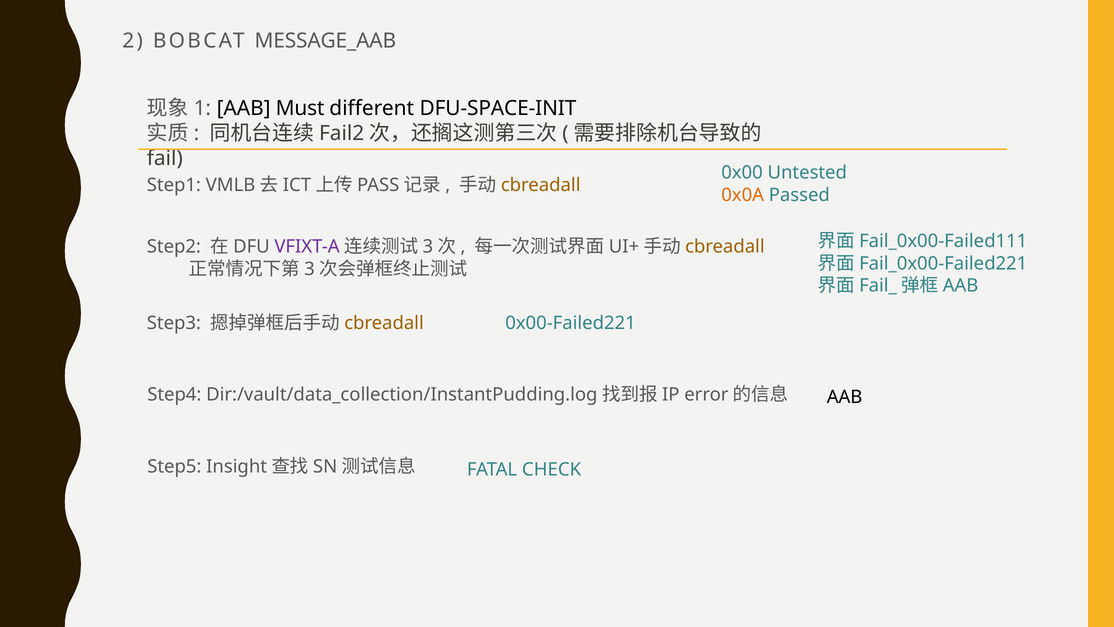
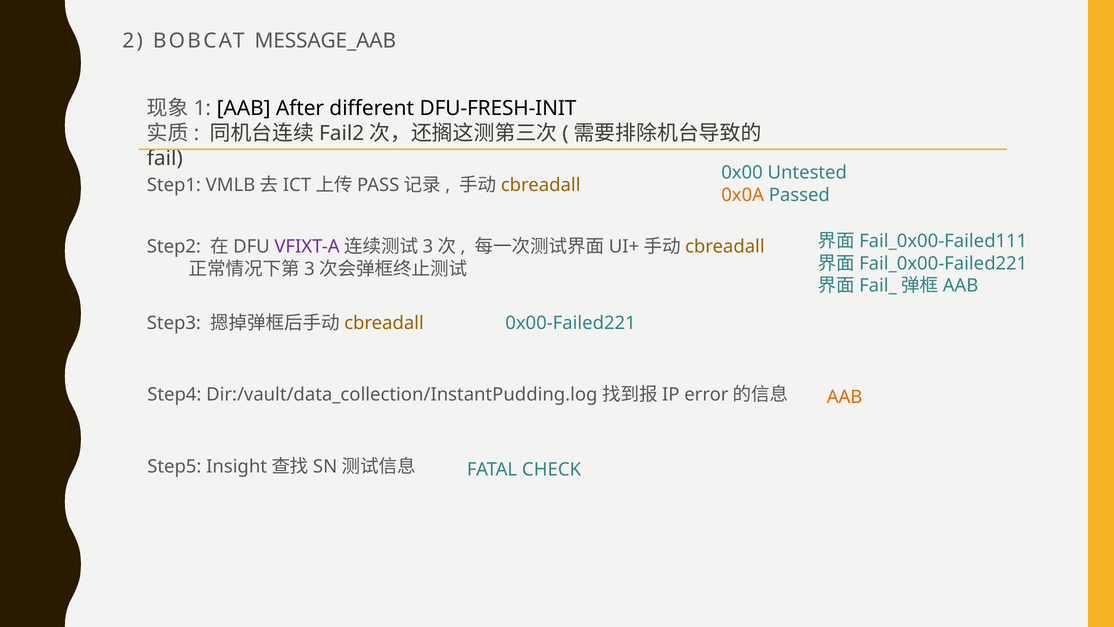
Must: Must -> After
DFU-SPACE-INIT: DFU-SPACE-INIT -> DFU-FRESH-INIT
AAB at (845, 397) colour: black -> orange
